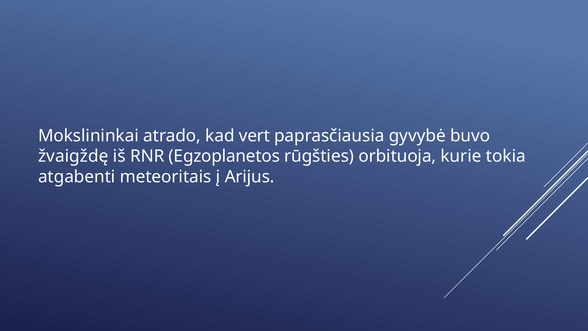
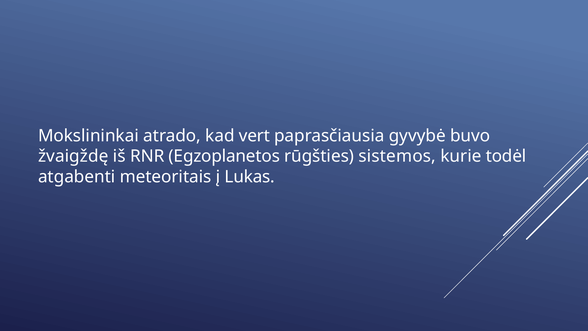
orbituoja: orbituoja -> sistemos
tokia: tokia -> todėl
Arijus: Arijus -> Lukas
